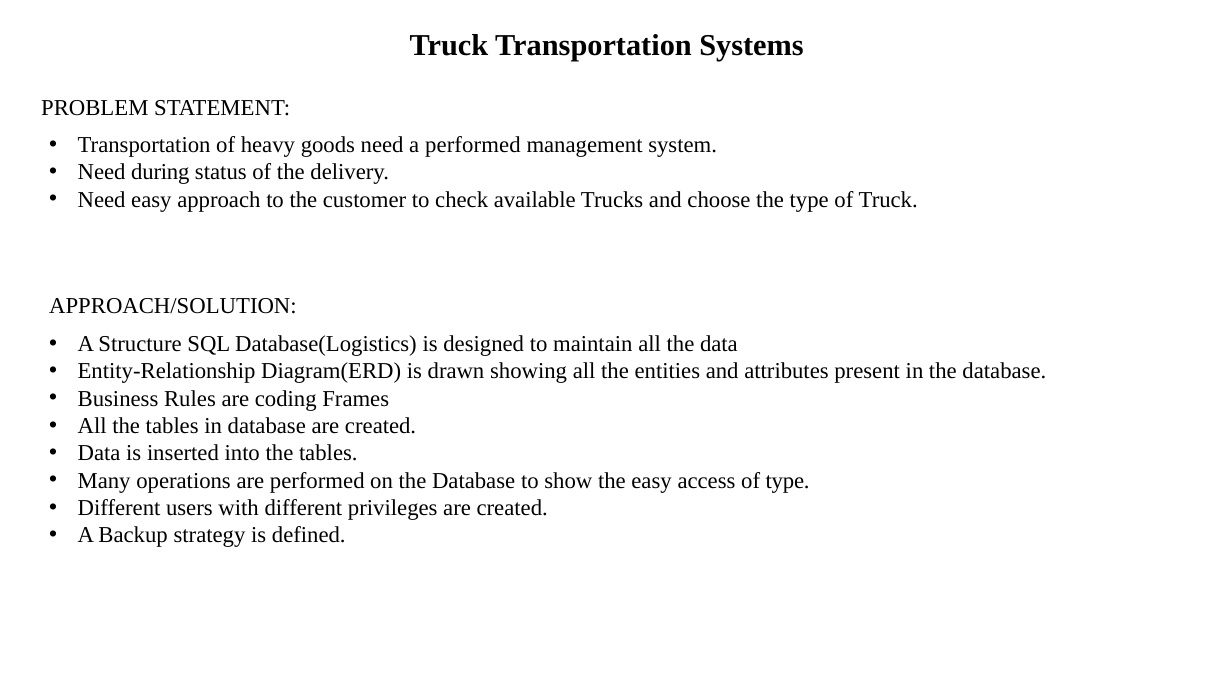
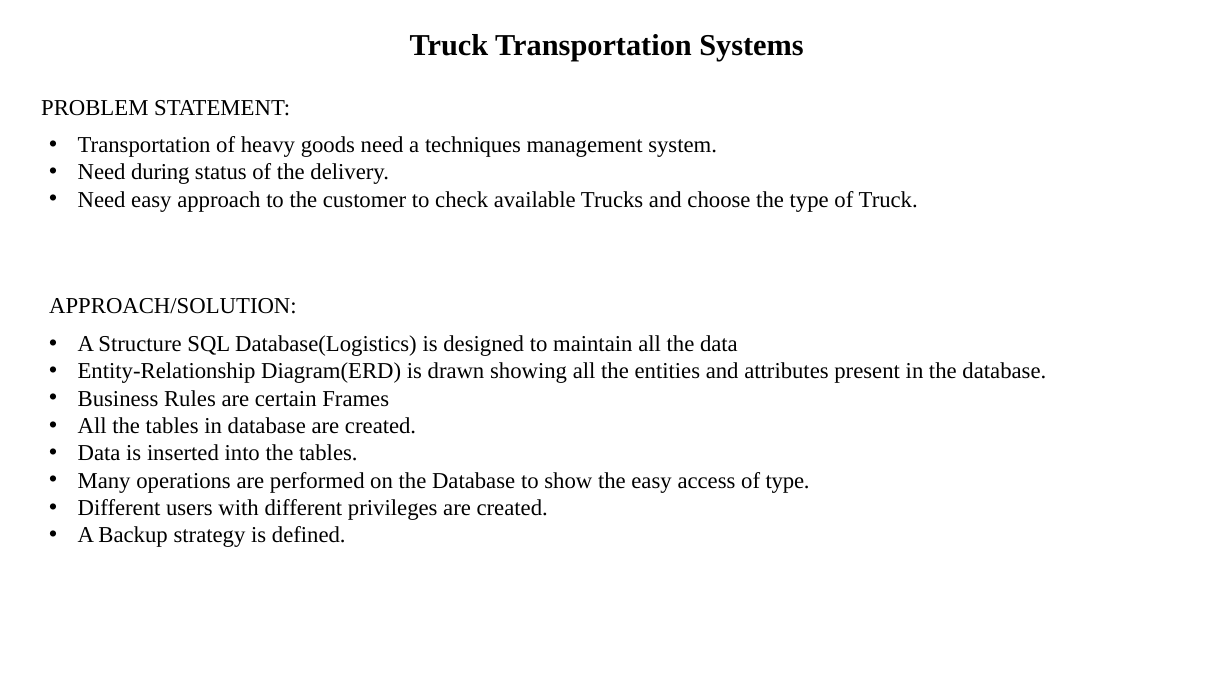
a performed: performed -> techniques
coding: coding -> certain
